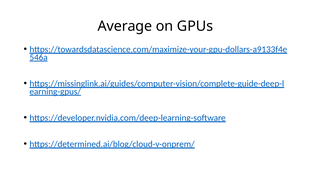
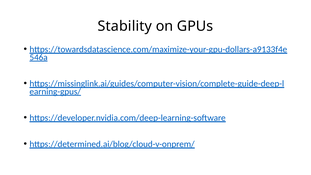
Average: Average -> Stability
